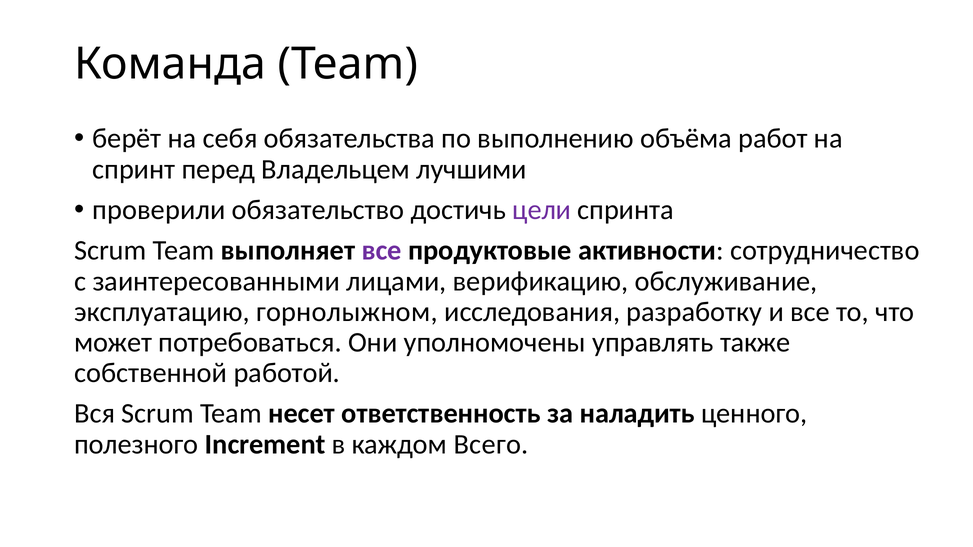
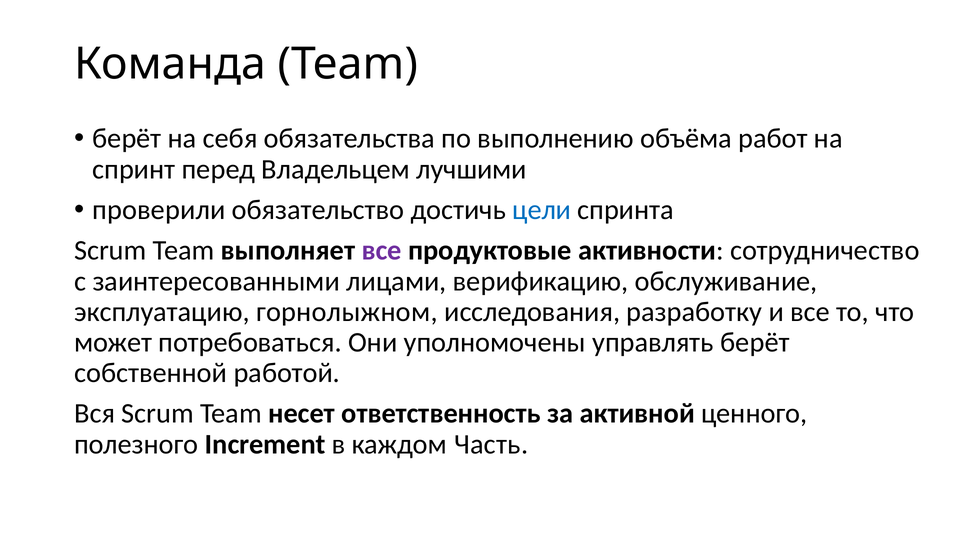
цели colour: purple -> blue
управлять также: также -> берёт
наладить: наладить -> активной
Всего: Всего -> Часть
